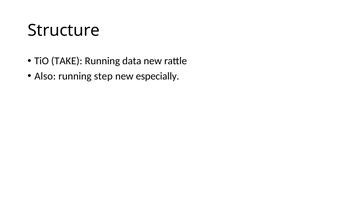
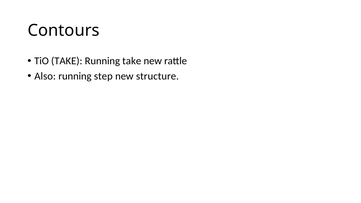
Structure: Structure -> Contours
Running data: data -> take
especially: especially -> structure
